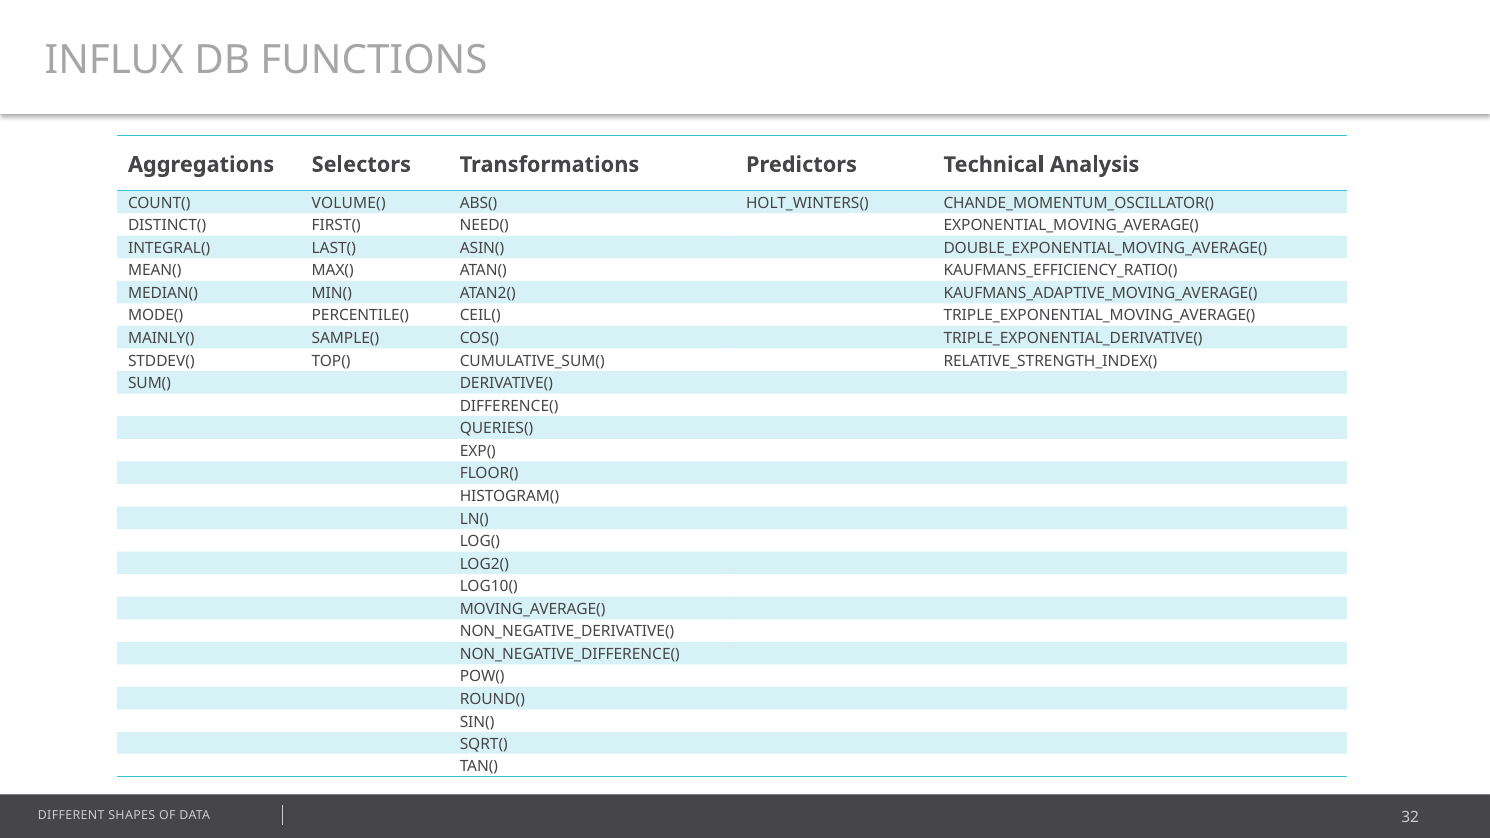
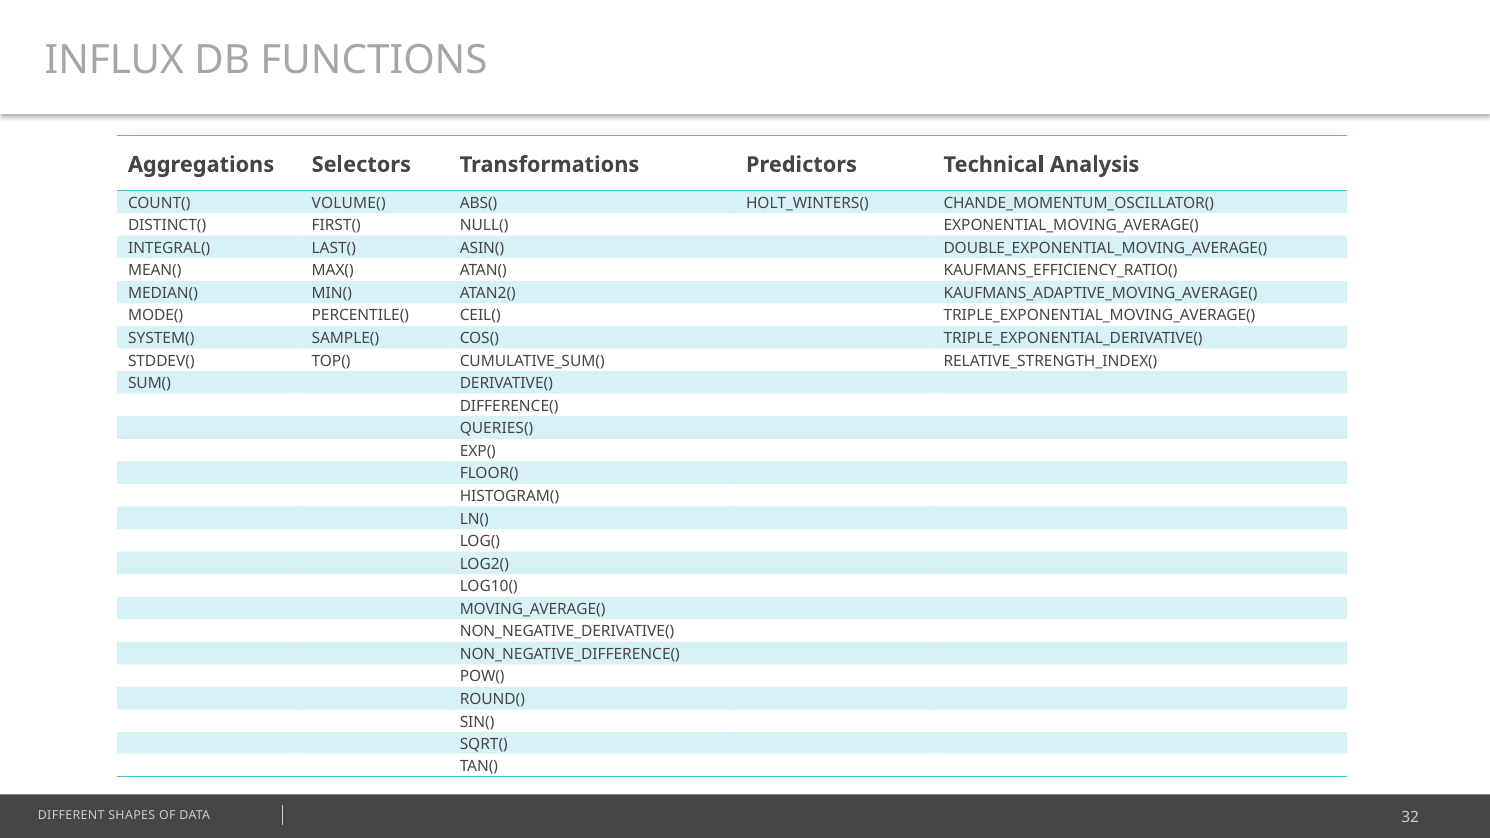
NEED(: NEED( -> NULL(
MAINLY(: MAINLY( -> SYSTEM(
